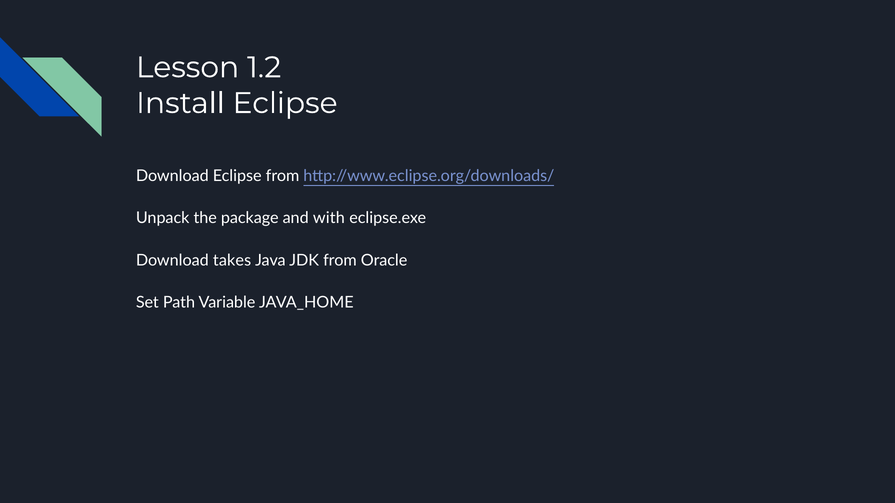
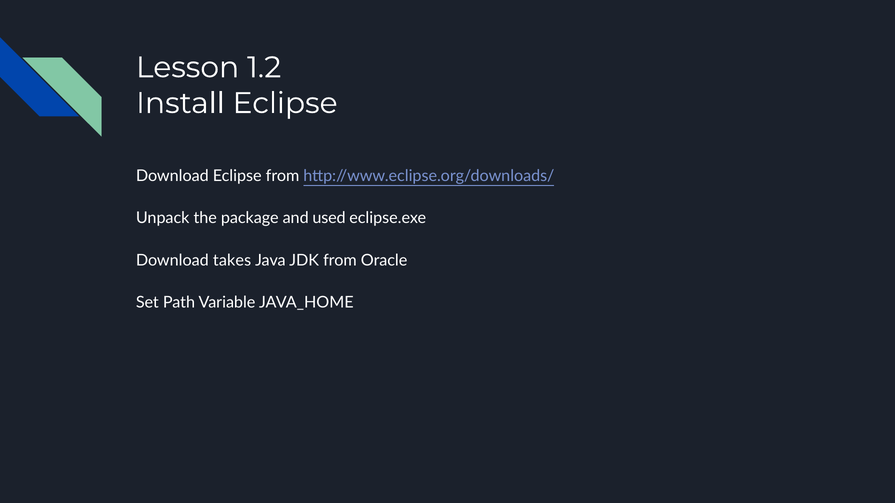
with: with -> used
